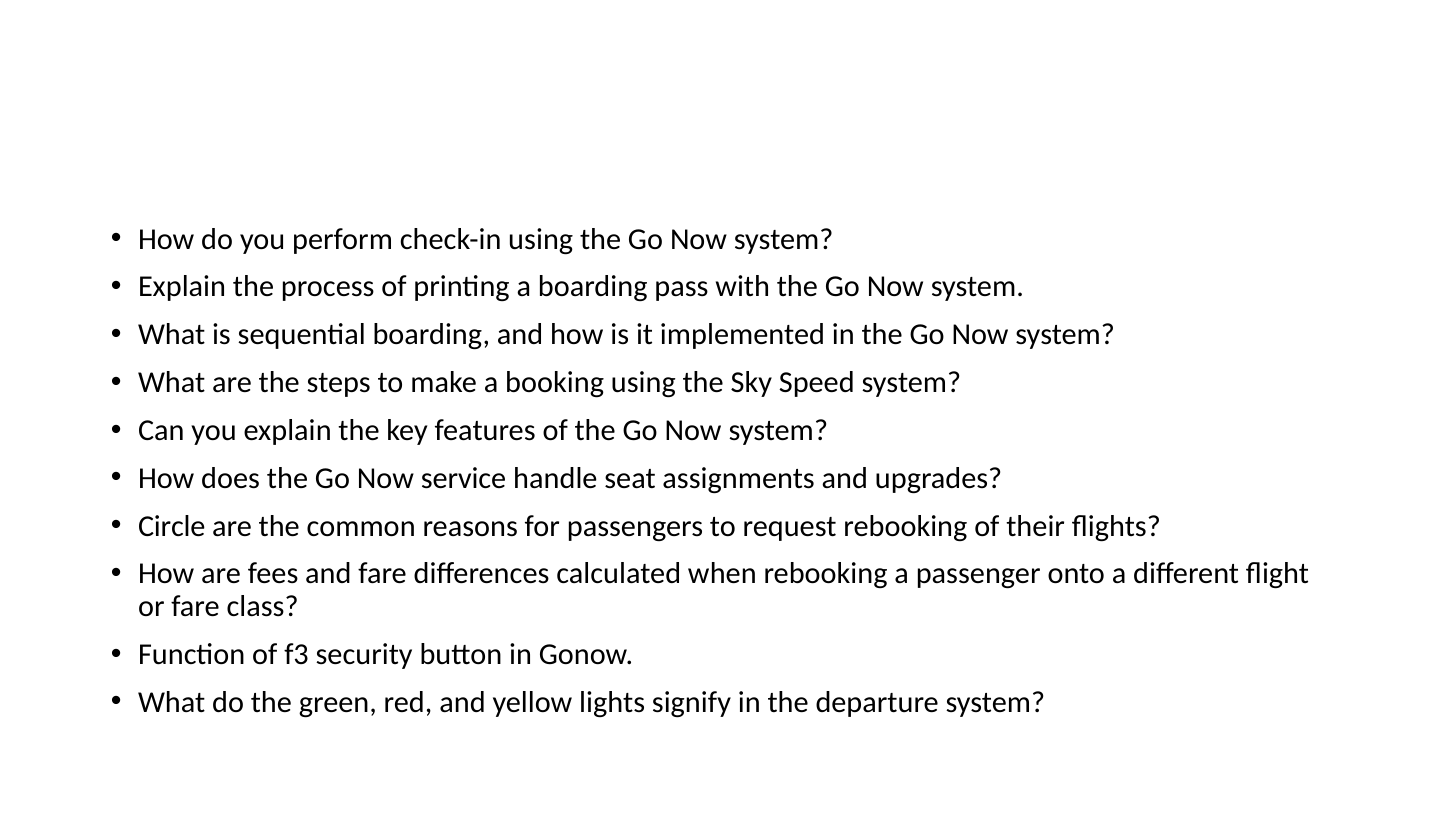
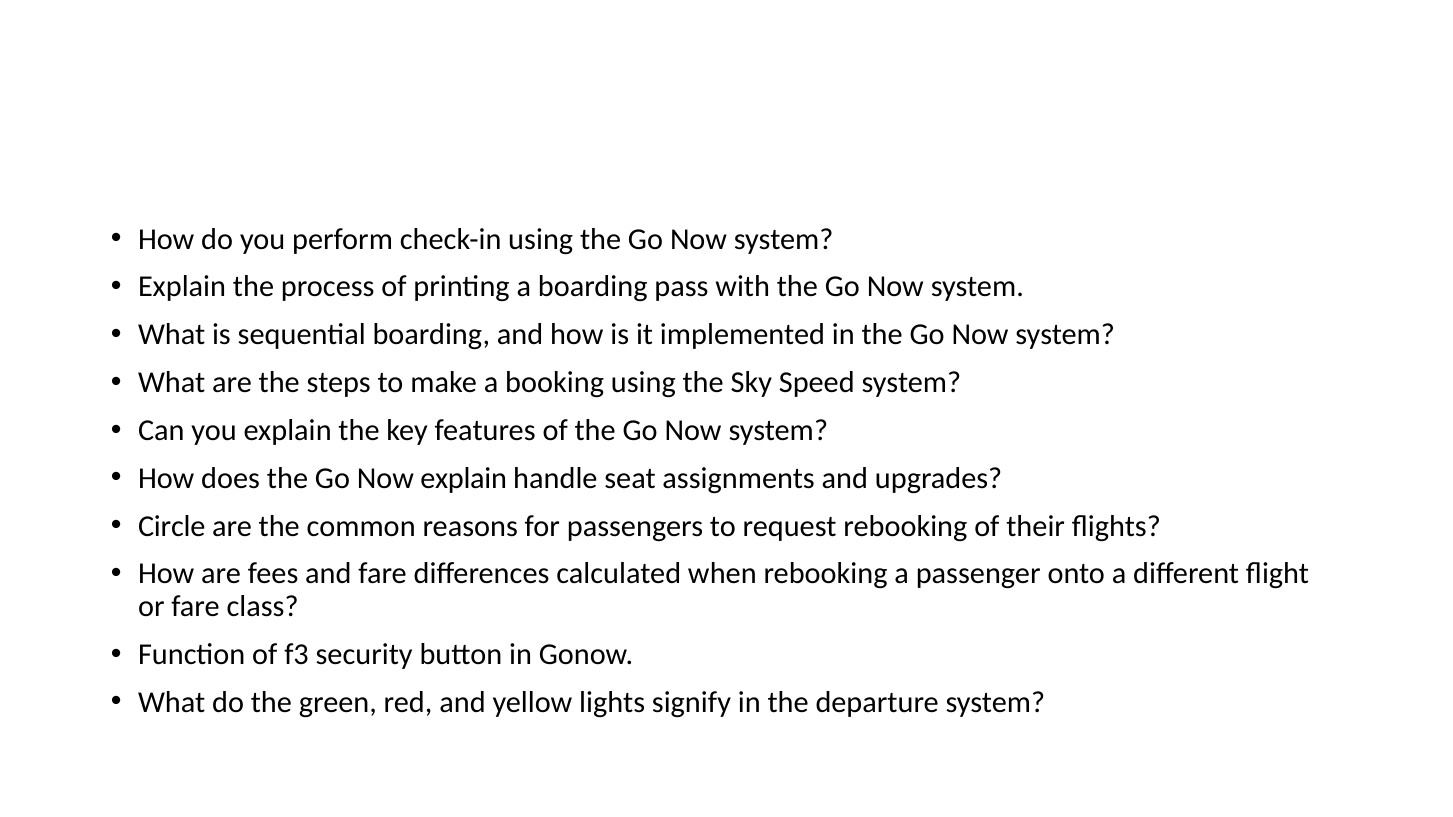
Now service: service -> explain
